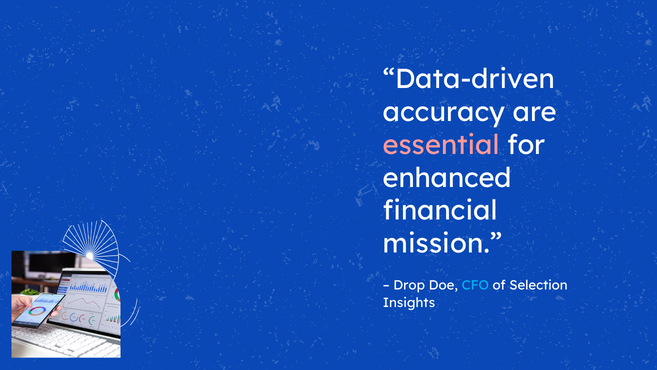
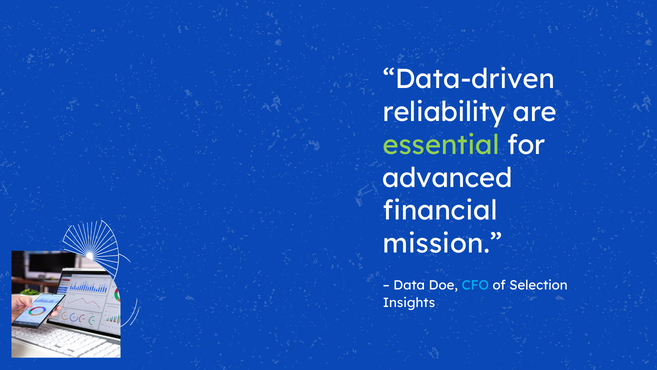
accuracy: accuracy -> reliability
essential colour: pink -> light green
enhanced: enhanced -> advanced
Drop: Drop -> Data
